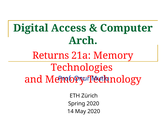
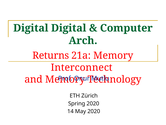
Digital Access: Access -> Digital
Technologies: Technologies -> Interconnect
